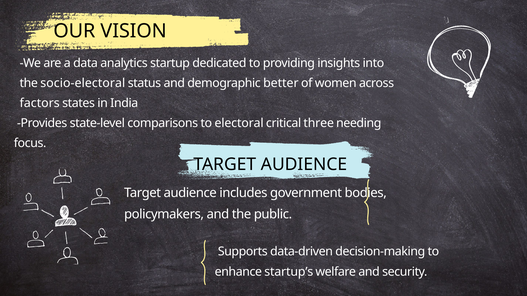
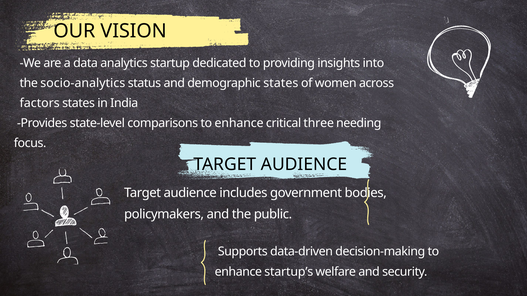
socio-electoral: socio-electoral -> socio-analytics
demographic better: better -> states
comparisons to electoral: electoral -> enhance
